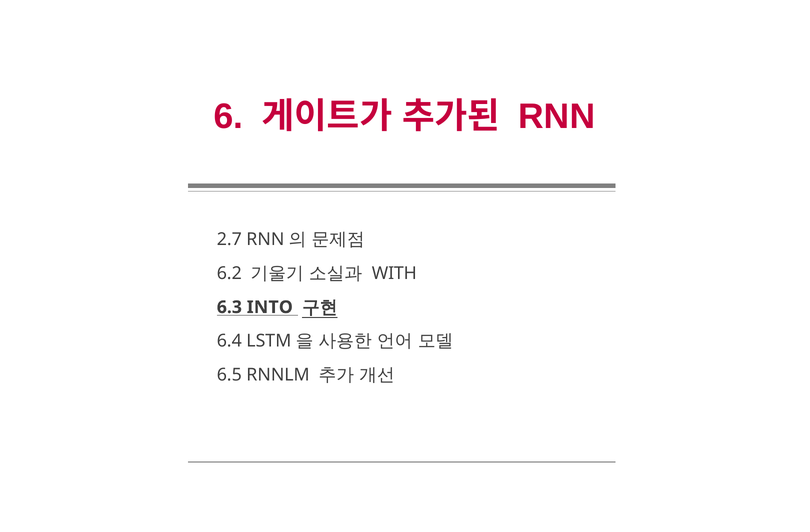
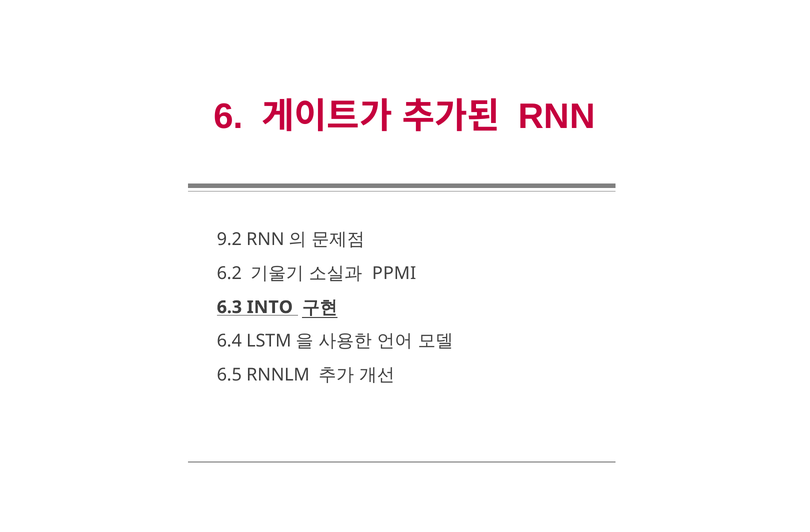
2.7: 2.7 -> 9.2
WITH: WITH -> PPMI
